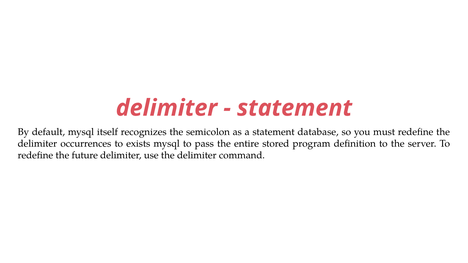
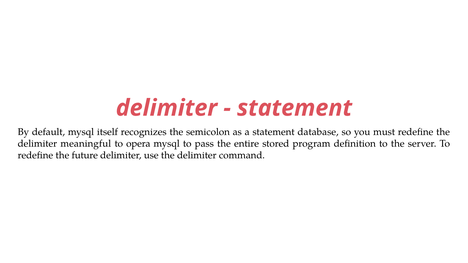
occurrences: occurrences -> meaningful
exists: exists -> opera
